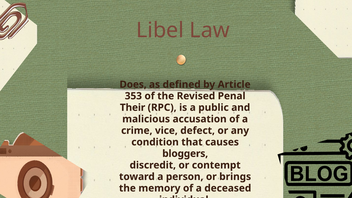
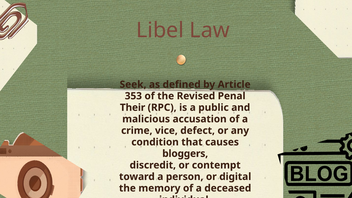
Does: Does -> Seek
brings: brings -> digital
